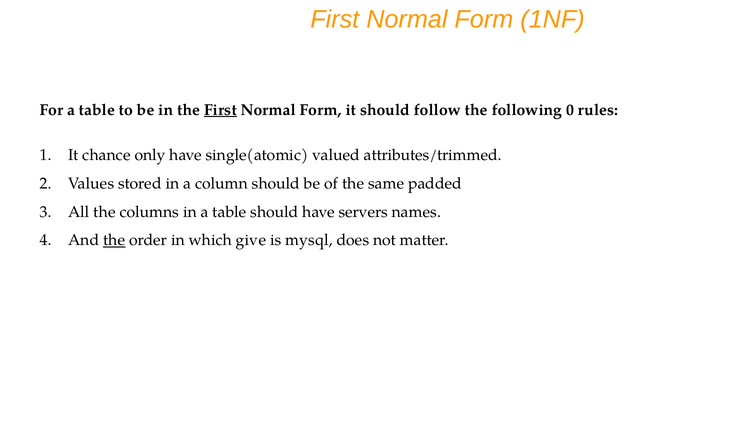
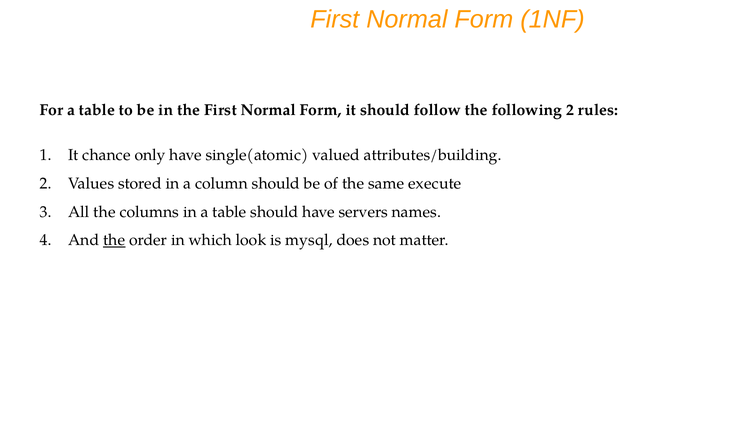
First at (220, 110) underline: present -> none
following 0: 0 -> 2
attributes/trimmed: attributes/trimmed -> attributes/building
padded: padded -> execute
give: give -> look
